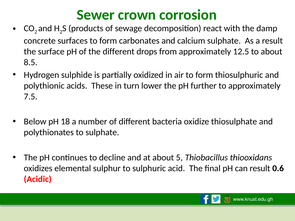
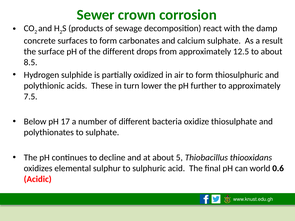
18: 18 -> 17
can result: result -> world
